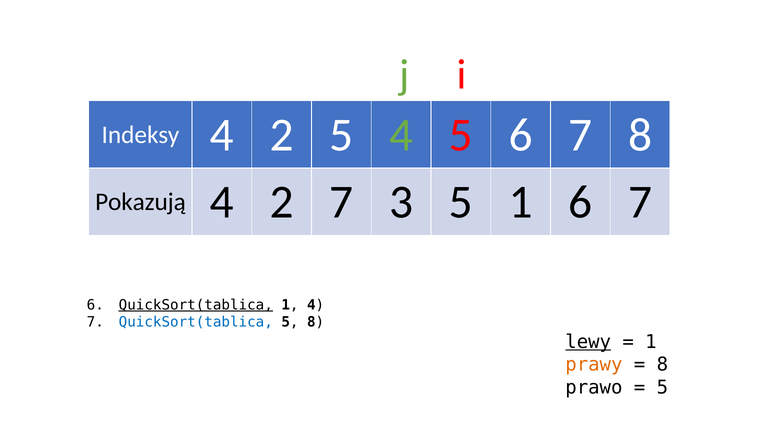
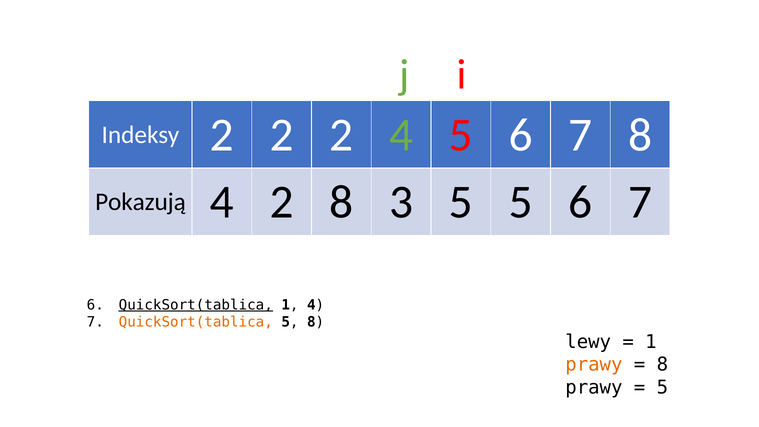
Indeksy 4: 4 -> 2
5 at (341, 135): 5 -> 2
2 7: 7 -> 8
5 1: 1 -> 5
QuickSort(tablica at (196, 322) colour: blue -> orange
lewy underline: present -> none
prawo at (594, 387): prawo -> prawy
